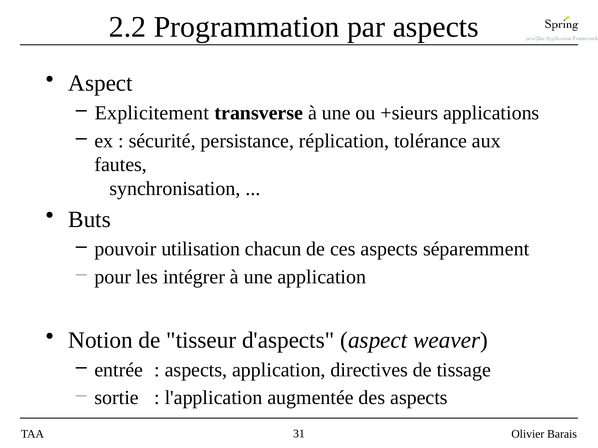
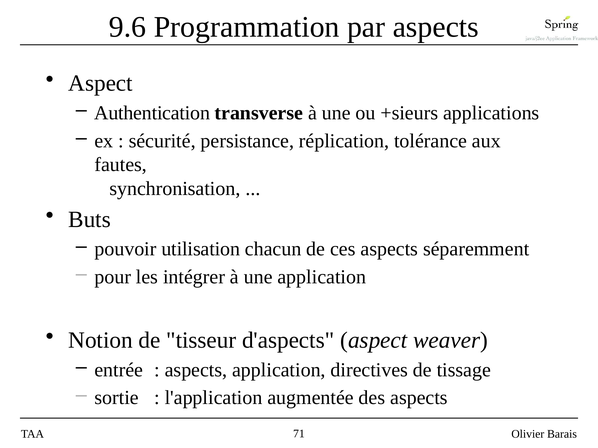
2.2: 2.2 -> 9.6
Explicitement: Explicitement -> Authentication
31: 31 -> 71
